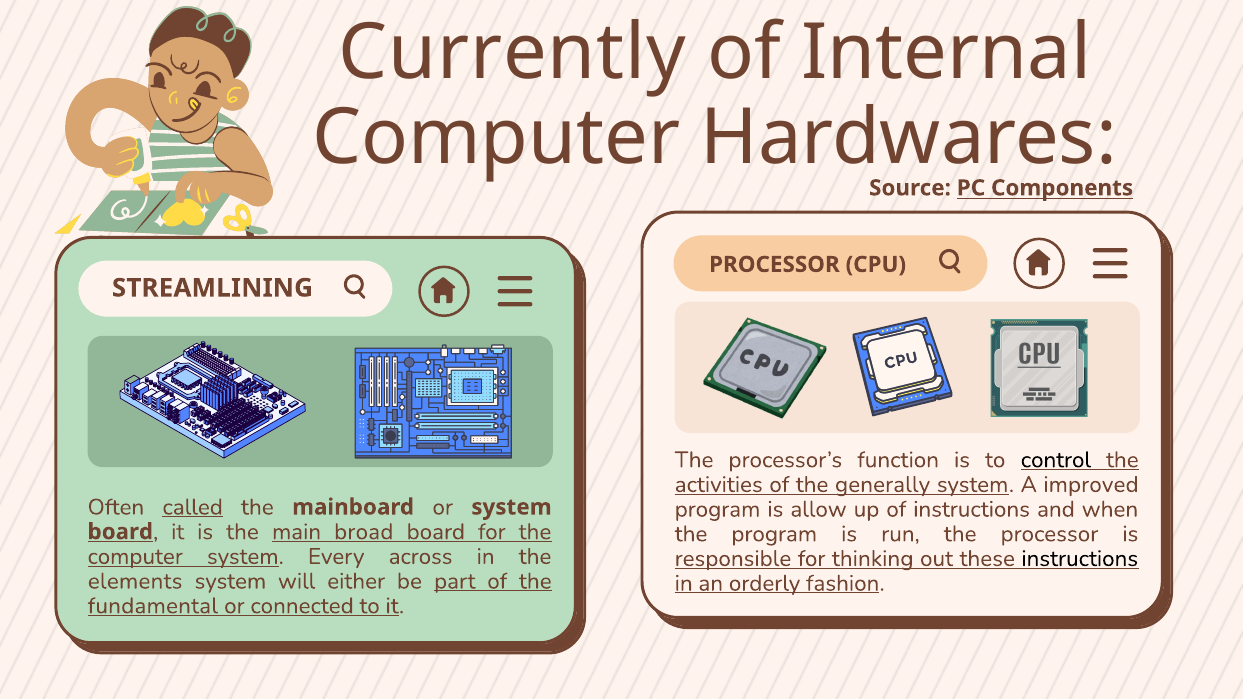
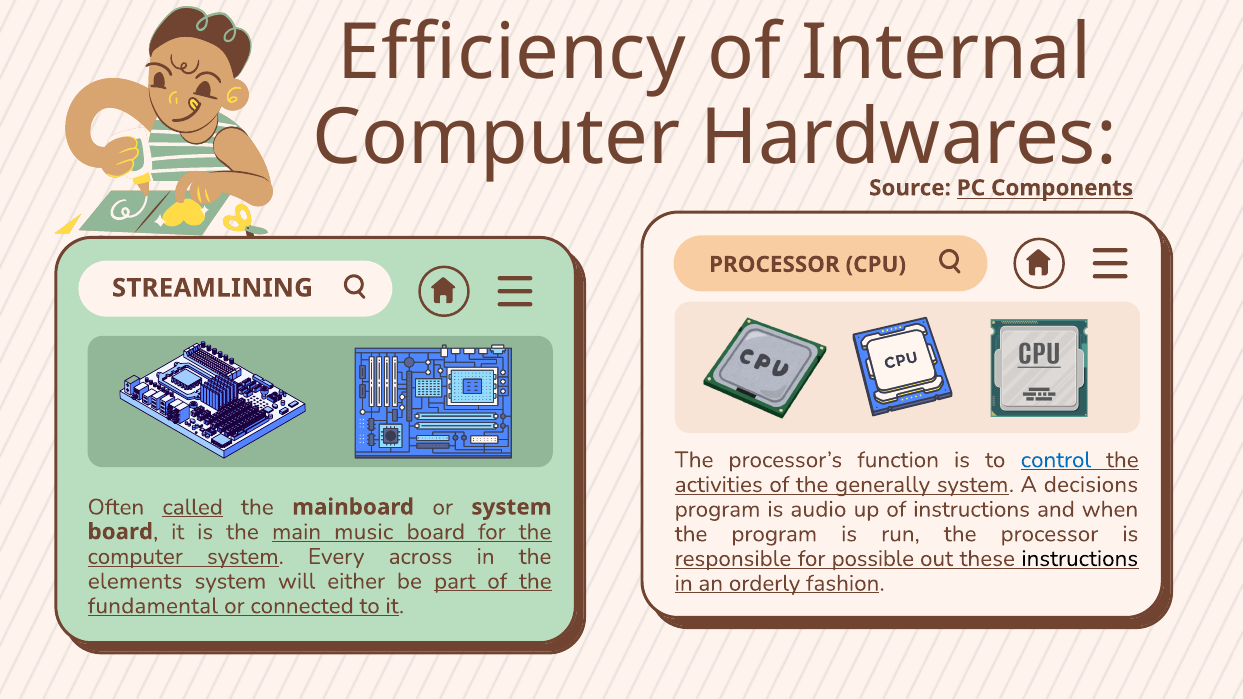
Currently: Currently -> Efficiency
control colour: black -> blue
improved: improved -> decisions
allow: allow -> audio
board at (120, 532) underline: present -> none
broad: broad -> music
thinking: thinking -> possible
